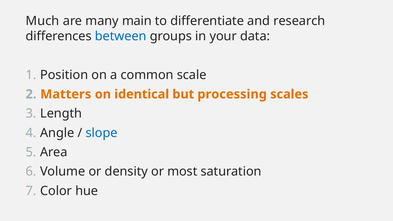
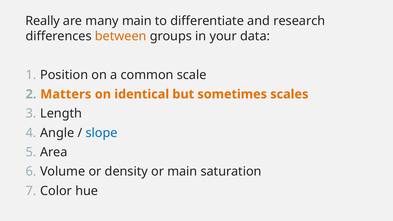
Much: Much -> Really
between colour: blue -> orange
processing: processing -> sometimes
or most: most -> main
